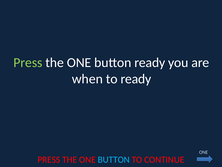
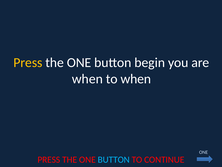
Press at (28, 62) colour: light green -> yellow
button ready: ready -> begin
to ready: ready -> when
